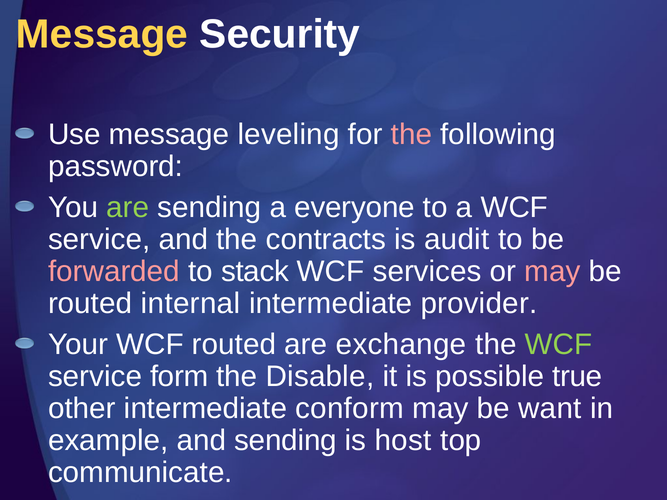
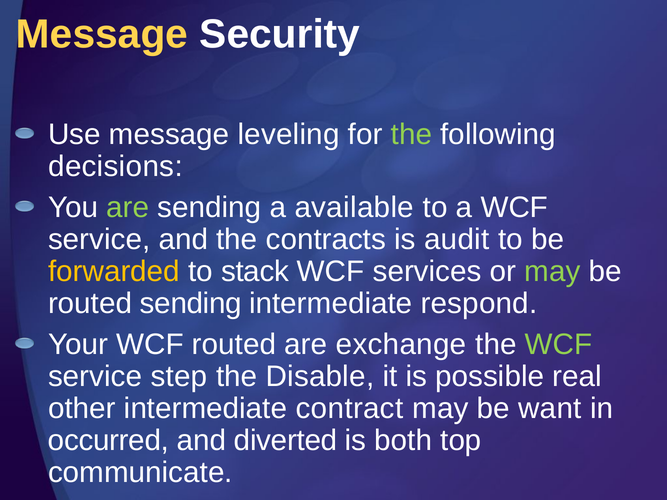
the at (411, 135) colour: pink -> light green
password: password -> decisions
everyone: everyone -> available
forwarded colour: pink -> yellow
may at (552, 272) colour: pink -> light green
routed internal: internal -> sending
provider: provider -> respond
form: form -> step
true: true -> real
conform: conform -> contract
example: example -> occurred
and sending: sending -> diverted
host: host -> both
